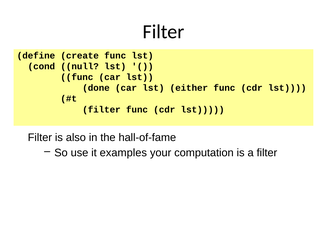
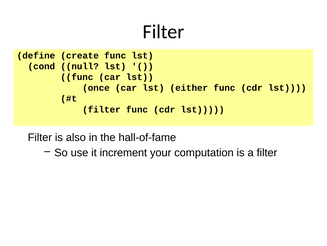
done: done -> once
examples: examples -> increment
